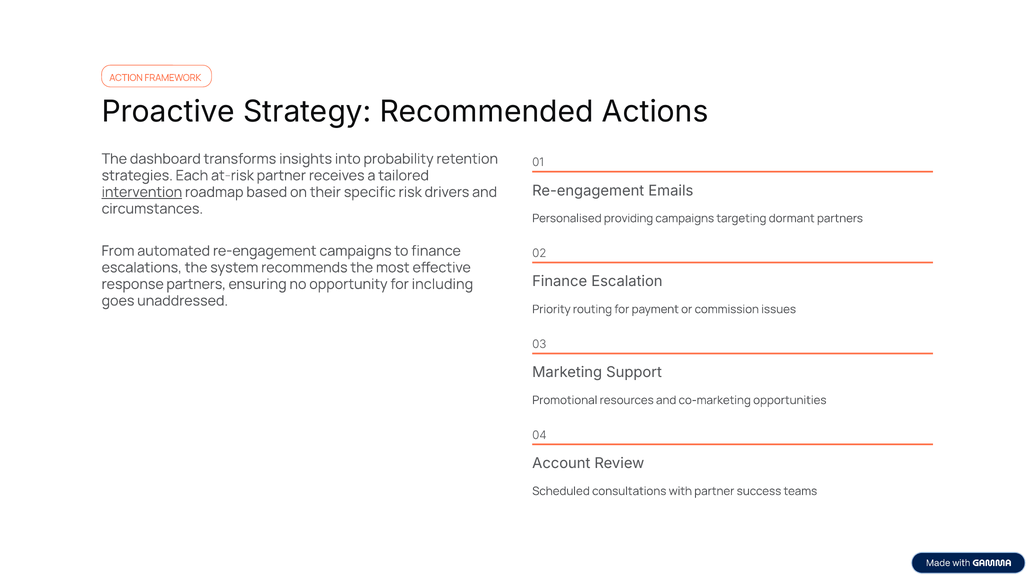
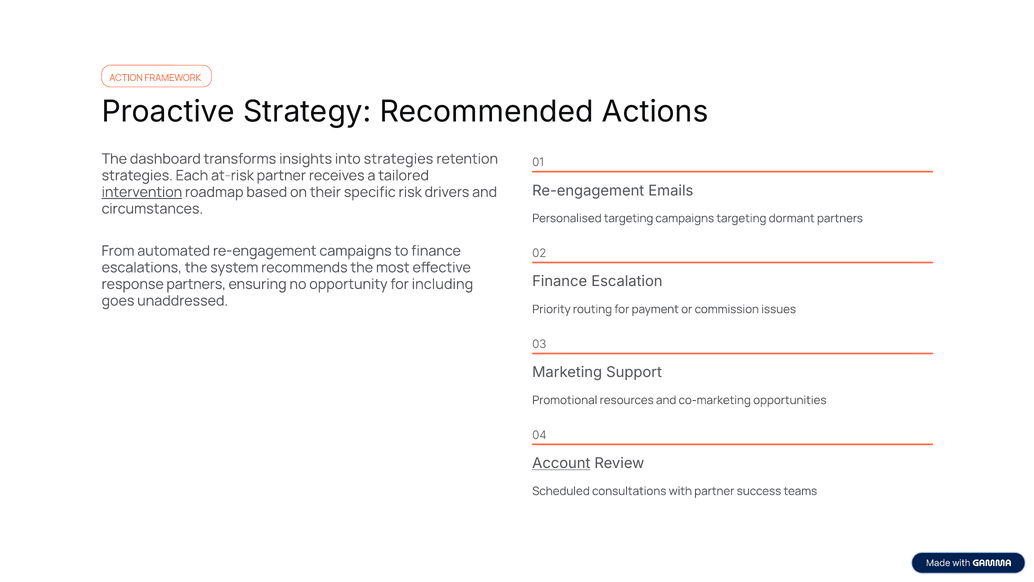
into probability: probability -> strategies
Personalised providing: providing -> targeting
Account underline: none -> present
